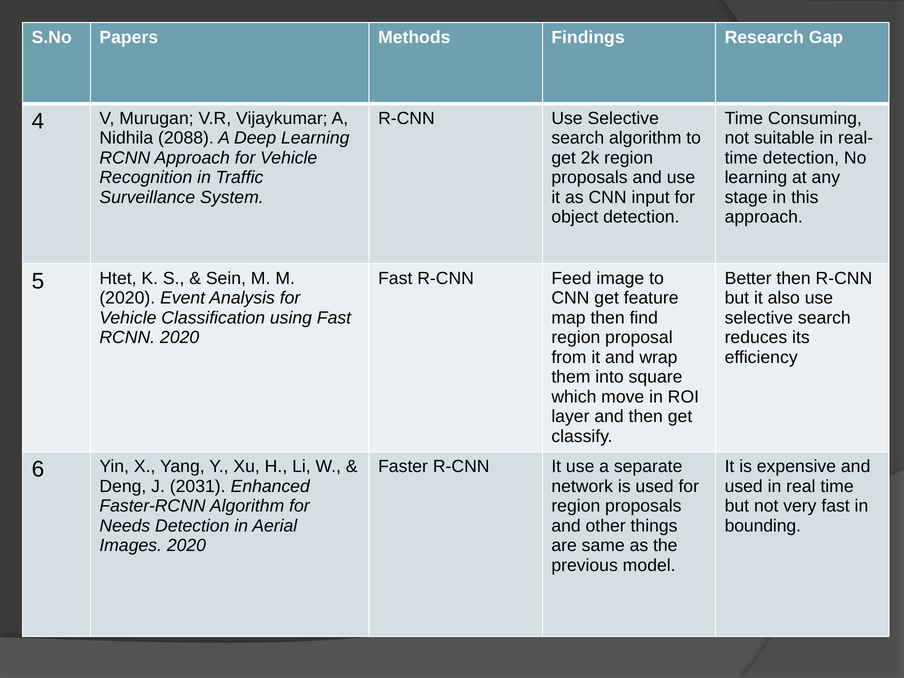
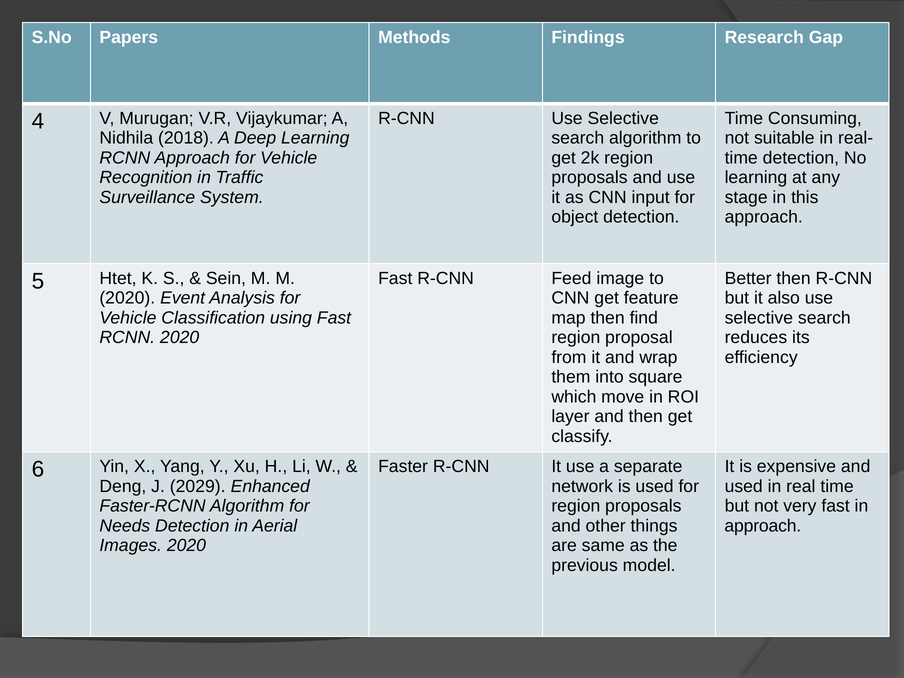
2088: 2088 -> 2018
2031: 2031 -> 2029
bounding at (763, 526): bounding -> approach
